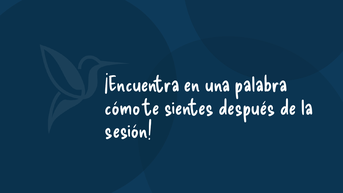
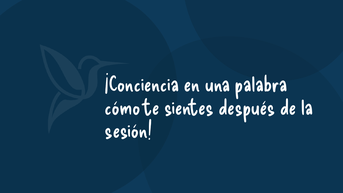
¡Encuentra: ¡Encuentra -> ¡Conciencia
